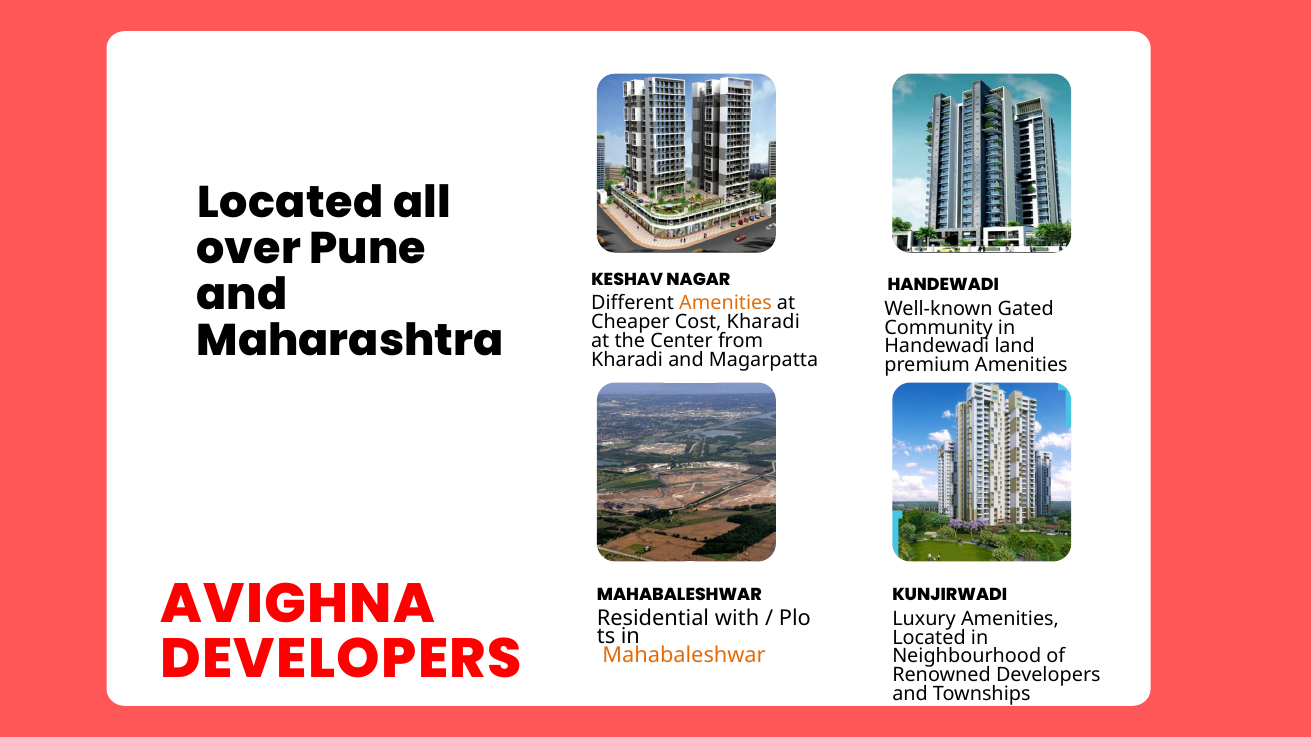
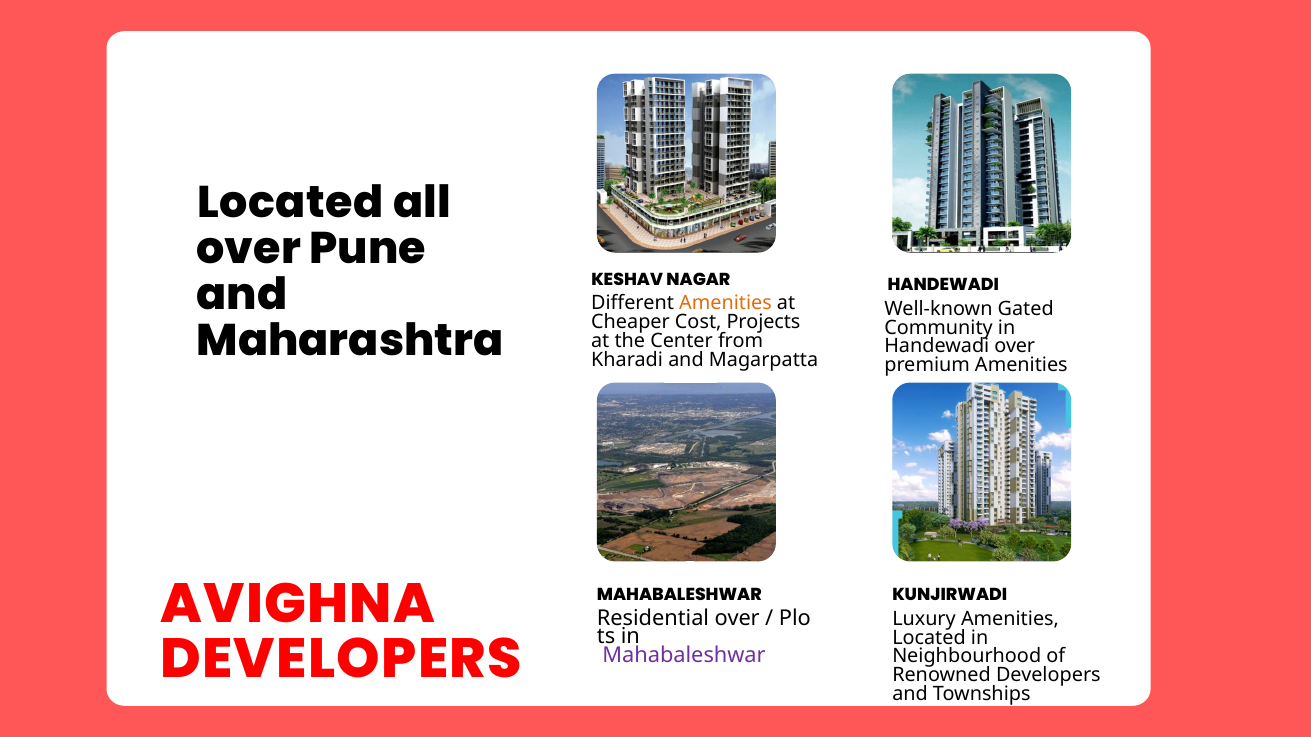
Cost Kharadi: Kharadi -> Projects
Handewadi land: land -> over
Residential with: with -> over
Mahabaleshwar at (684, 656) colour: orange -> purple
